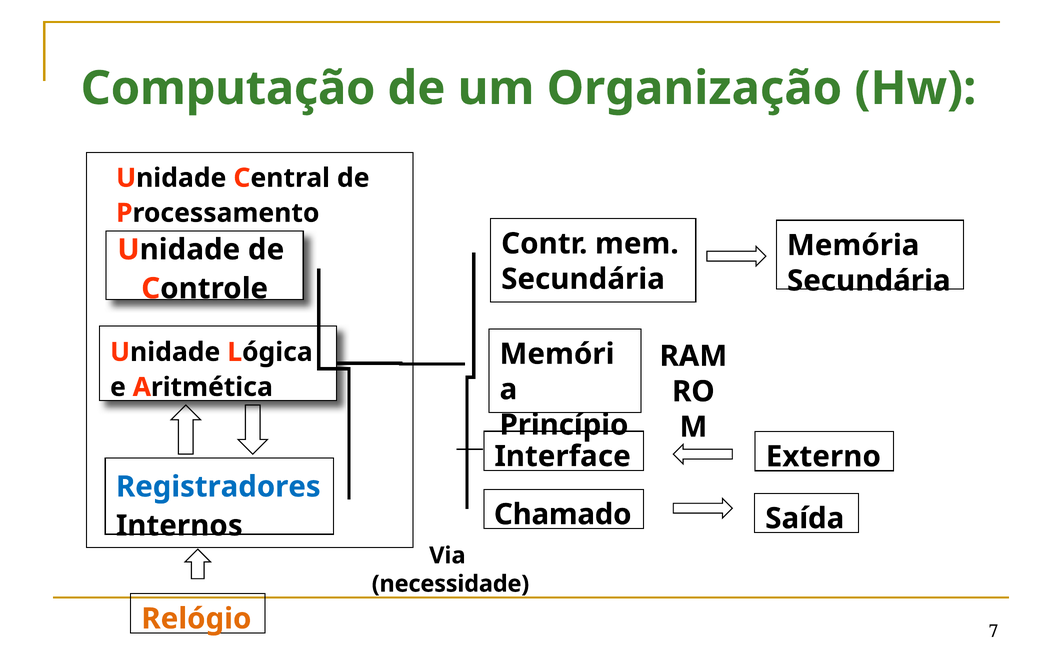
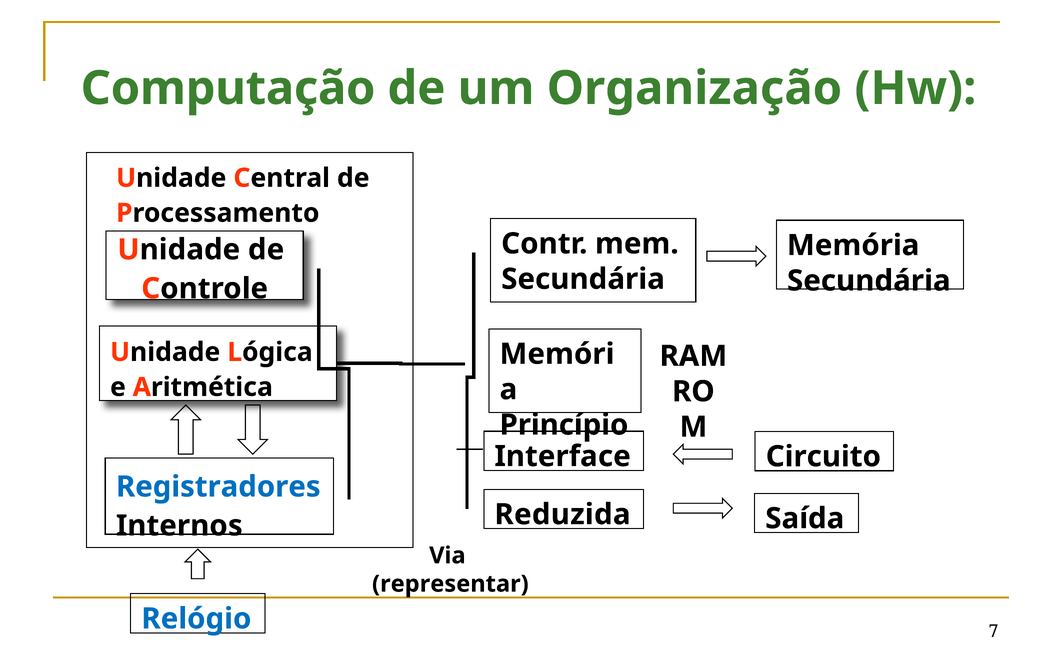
Externo: Externo -> Circuito
Chamado: Chamado -> Reduzida
necessidade: necessidade -> representar
Relógio colour: orange -> blue
